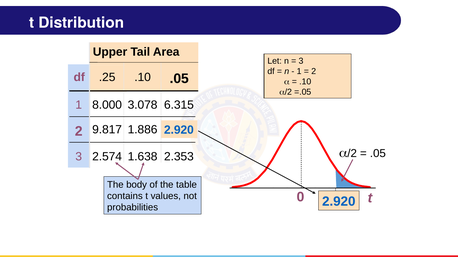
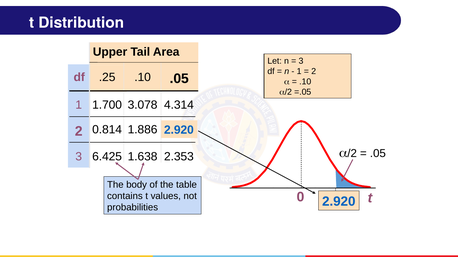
8.000: 8.000 -> 1.700
6.315: 6.315 -> 4.314
9.817: 9.817 -> 0.814
2.574: 2.574 -> 6.425
